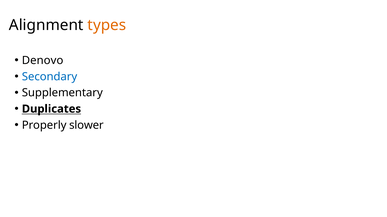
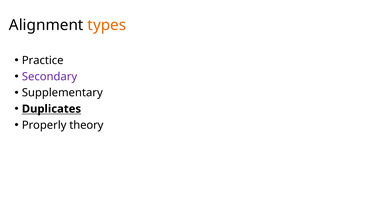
Denovo: Denovo -> Practice
Secondary colour: blue -> purple
slower: slower -> theory
